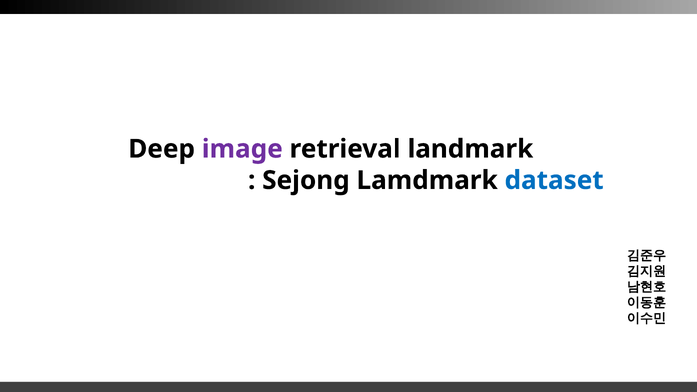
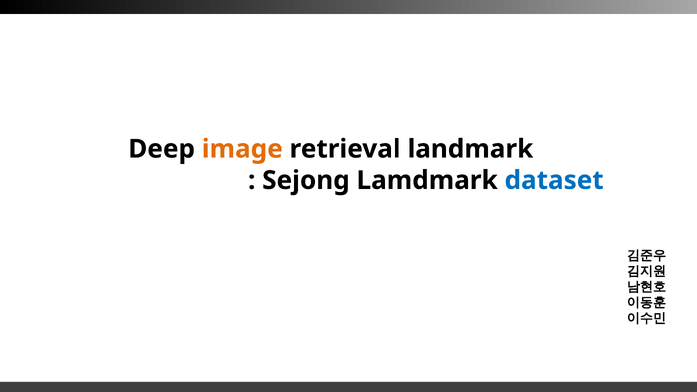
image colour: purple -> orange
